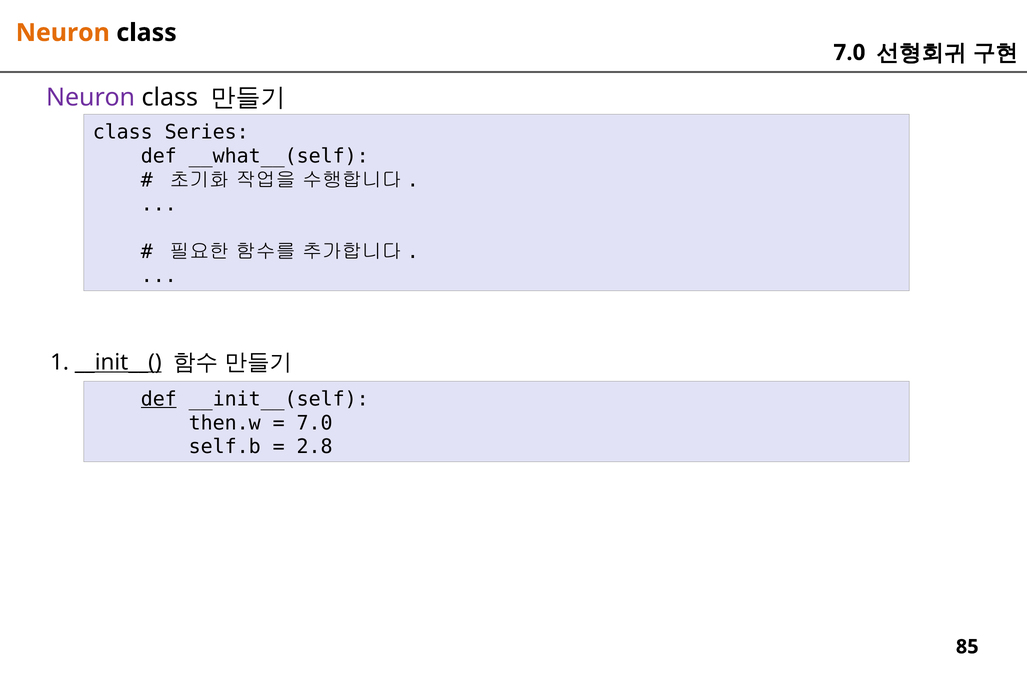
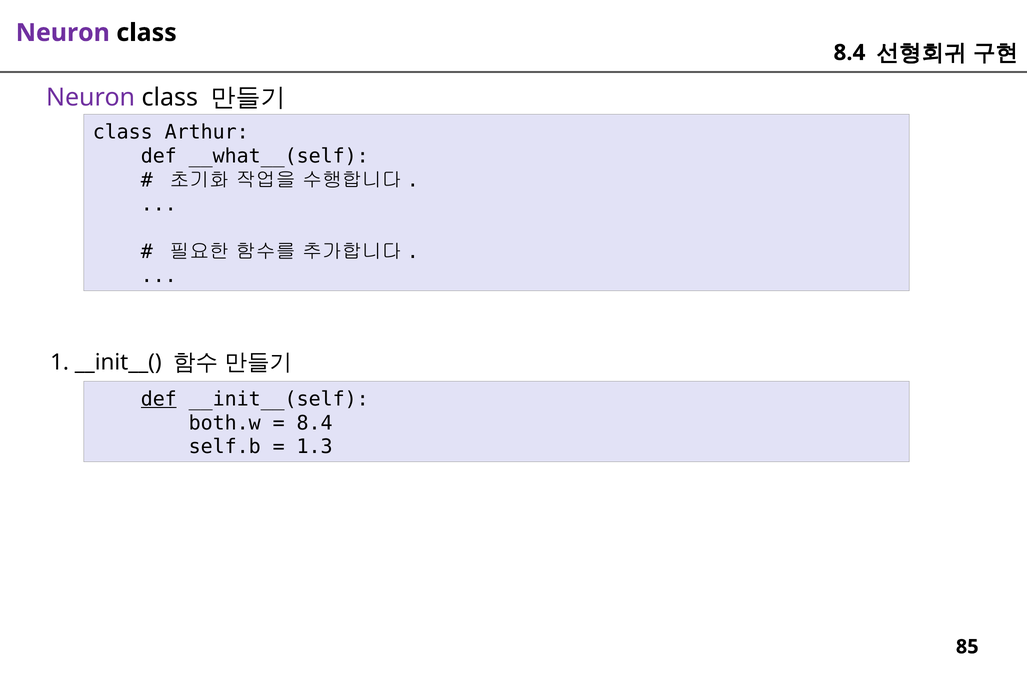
Neuron at (63, 33) colour: orange -> purple
7.0 at (849, 53): 7.0 -> 8.4
Series: Series -> Arthur
__init__( underline: present -> none
then.w: then.w -> both.w
7.0 at (315, 423): 7.0 -> 8.4
2.8: 2.8 -> 1.3
